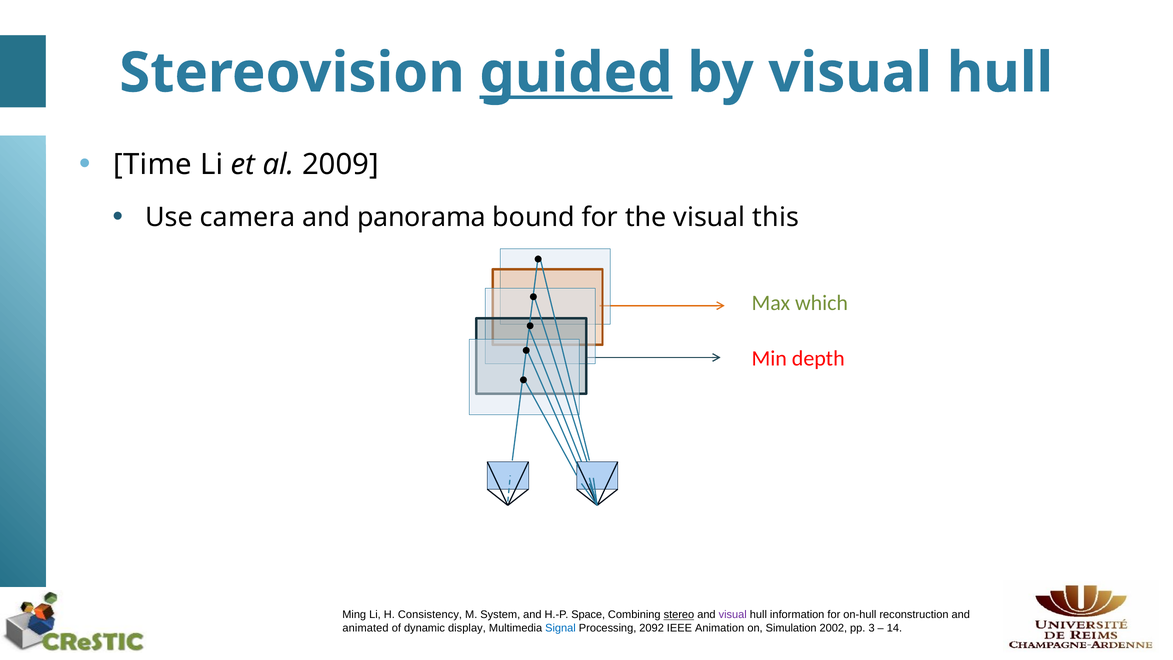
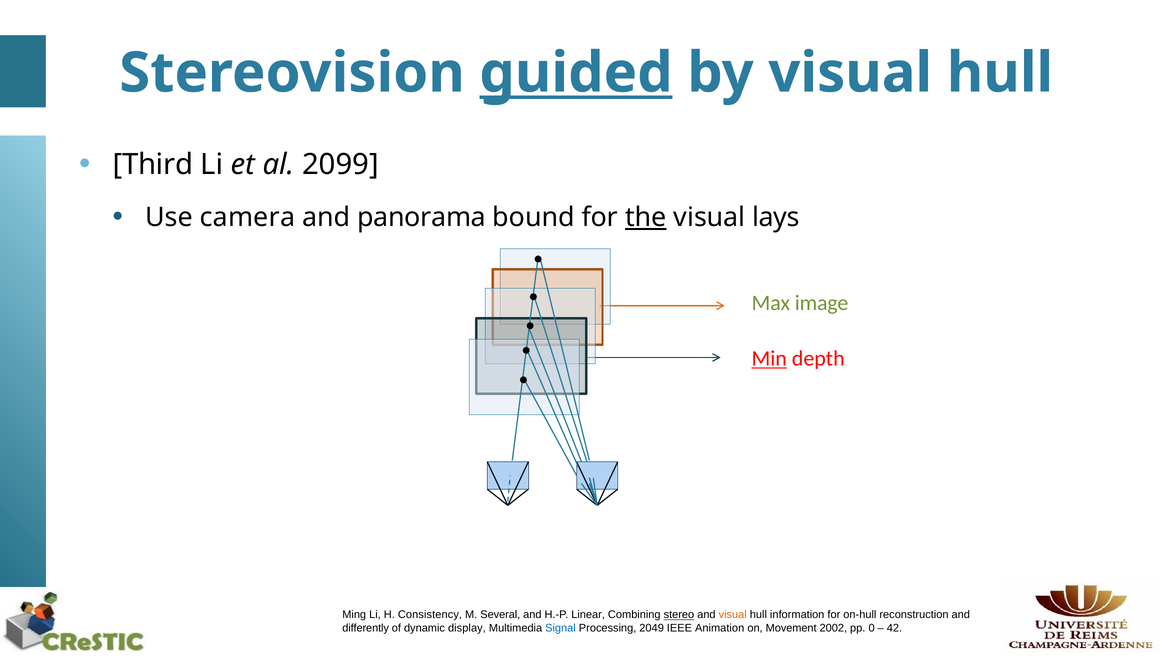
Time: Time -> Third
2009: 2009 -> 2099
the underline: none -> present
this: this -> lays
which: which -> image
Min underline: none -> present
System: System -> Several
Space: Space -> Linear
visual at (733, 615) colour: purple -> orange
animated: animated -> differently
2092: 2092 -> 2049
Simulation: Simulation -> Movement
3: 3 -> 0
14: 14 -> 42
